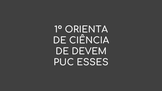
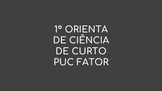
DEVEM: DEVEM -> CURTO
ESSES: ESSES -> FATOR
